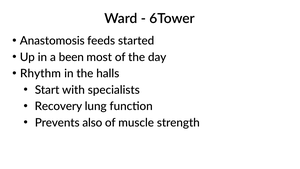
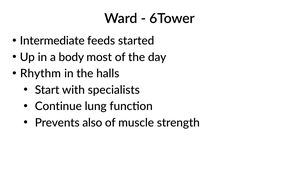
Anastomosis: Anastomosis -> Intermediate
been: been -> body
Recovery: Recovery -> Continue
